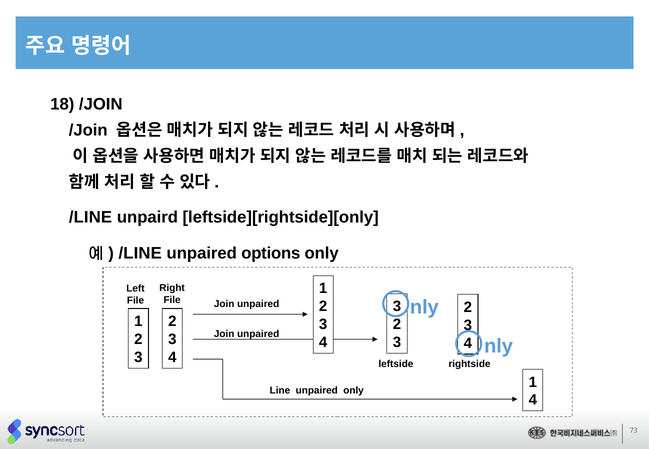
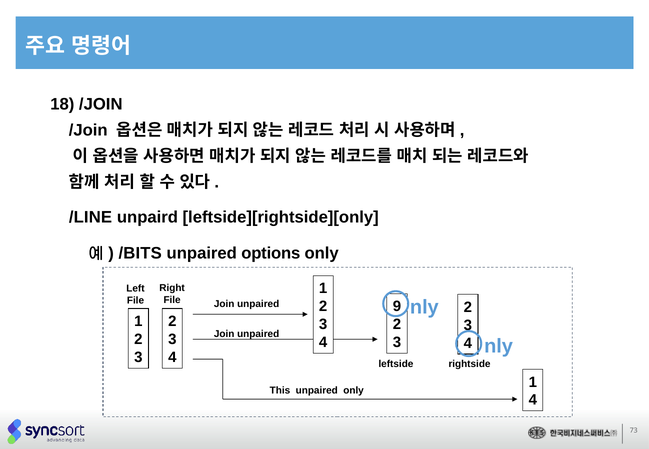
/LINE at (140, 254): /LINE -> /BITS
unpaired 3: 3 -> 9
Line: Line -> This
